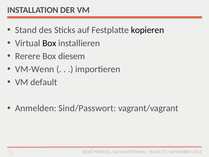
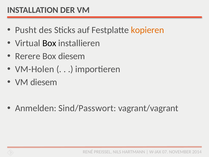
Stand: Stand -> Pusht
kopieren colour: black -> orange
VM-Wenn: VM-Wenn -> VM-Holen
VM default: default -> diesem
